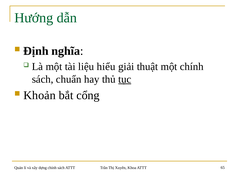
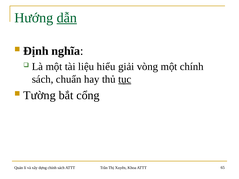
dẫn underline: none -> present
thuật: thuật -> vòng
Khoản: Khoản -> Tường
